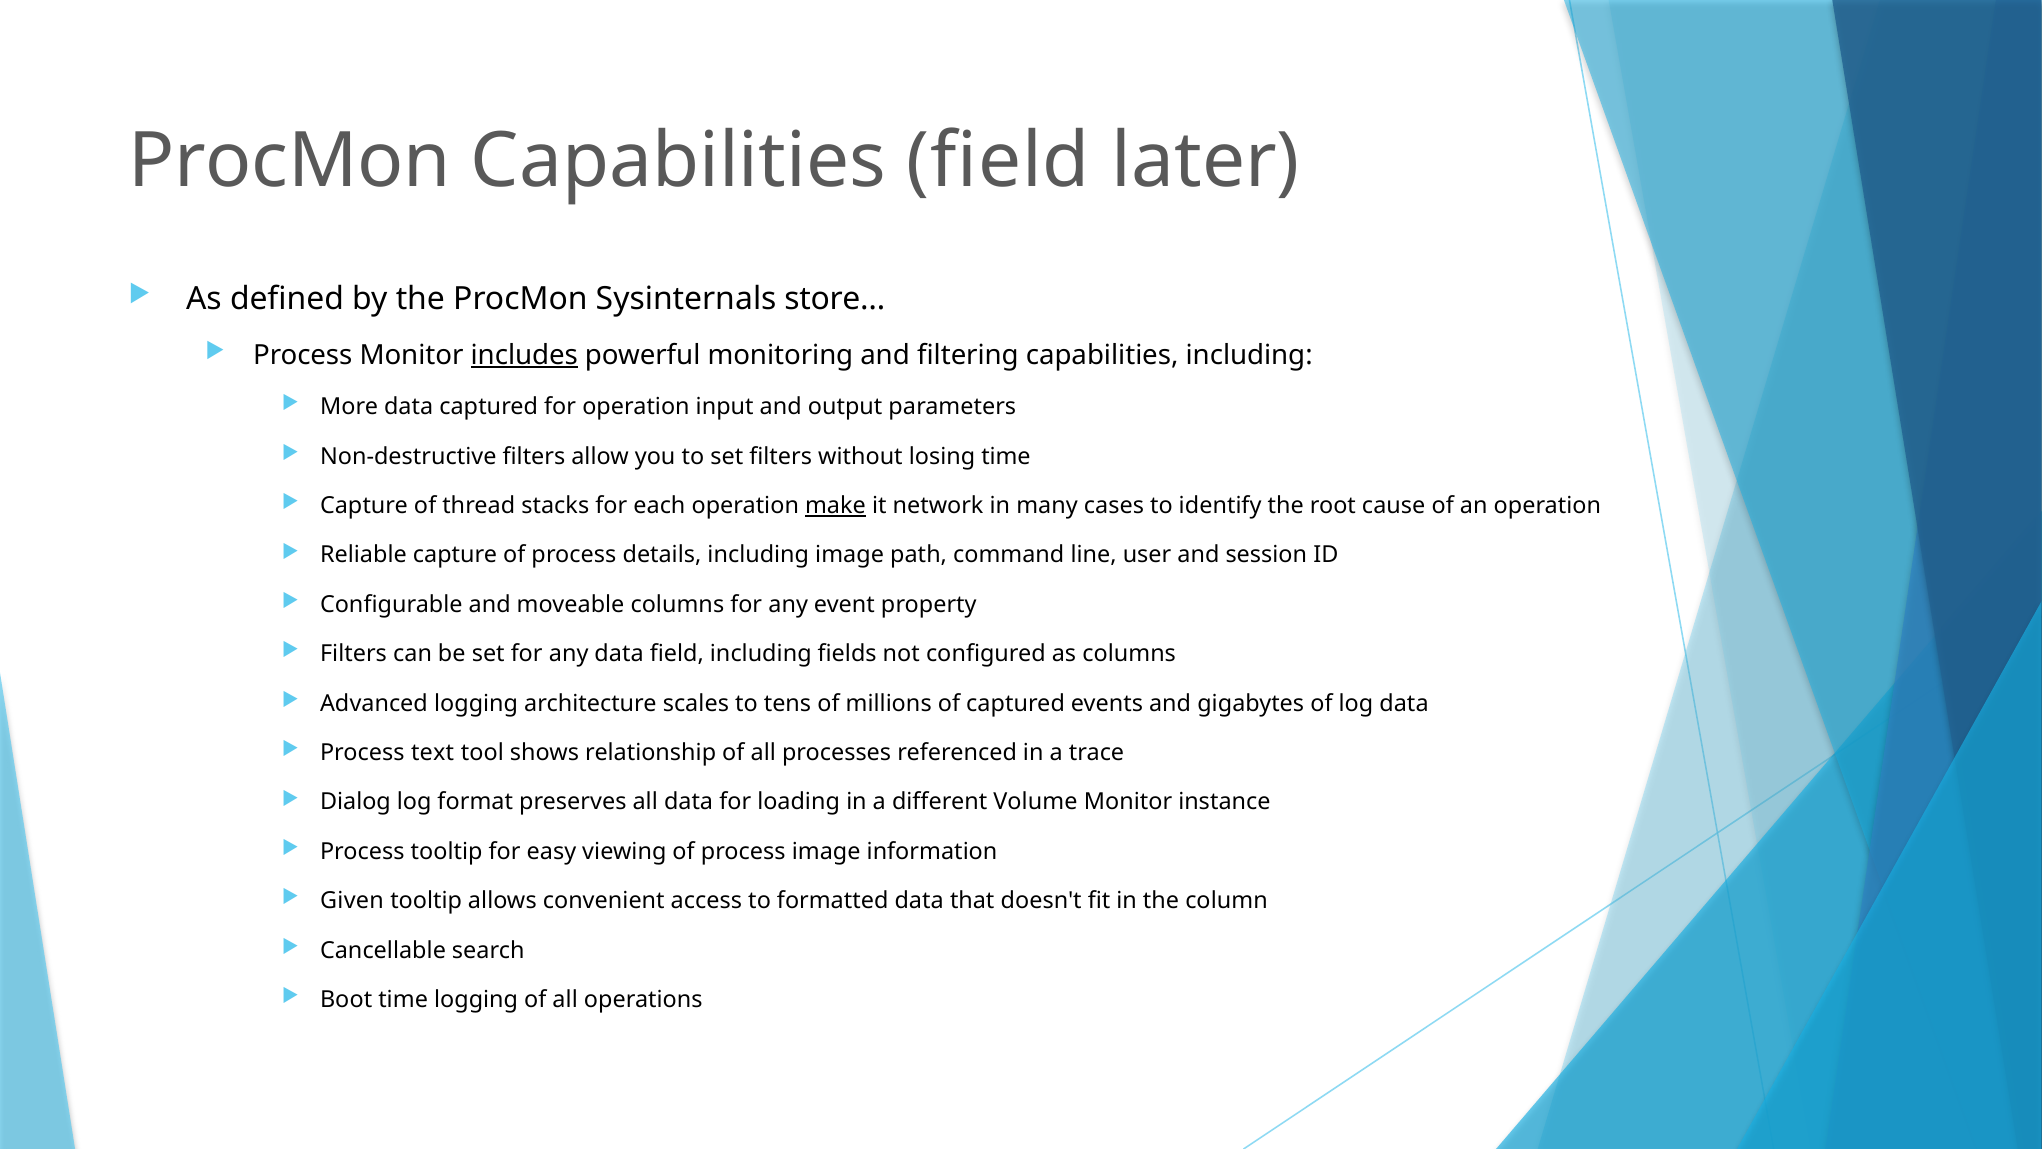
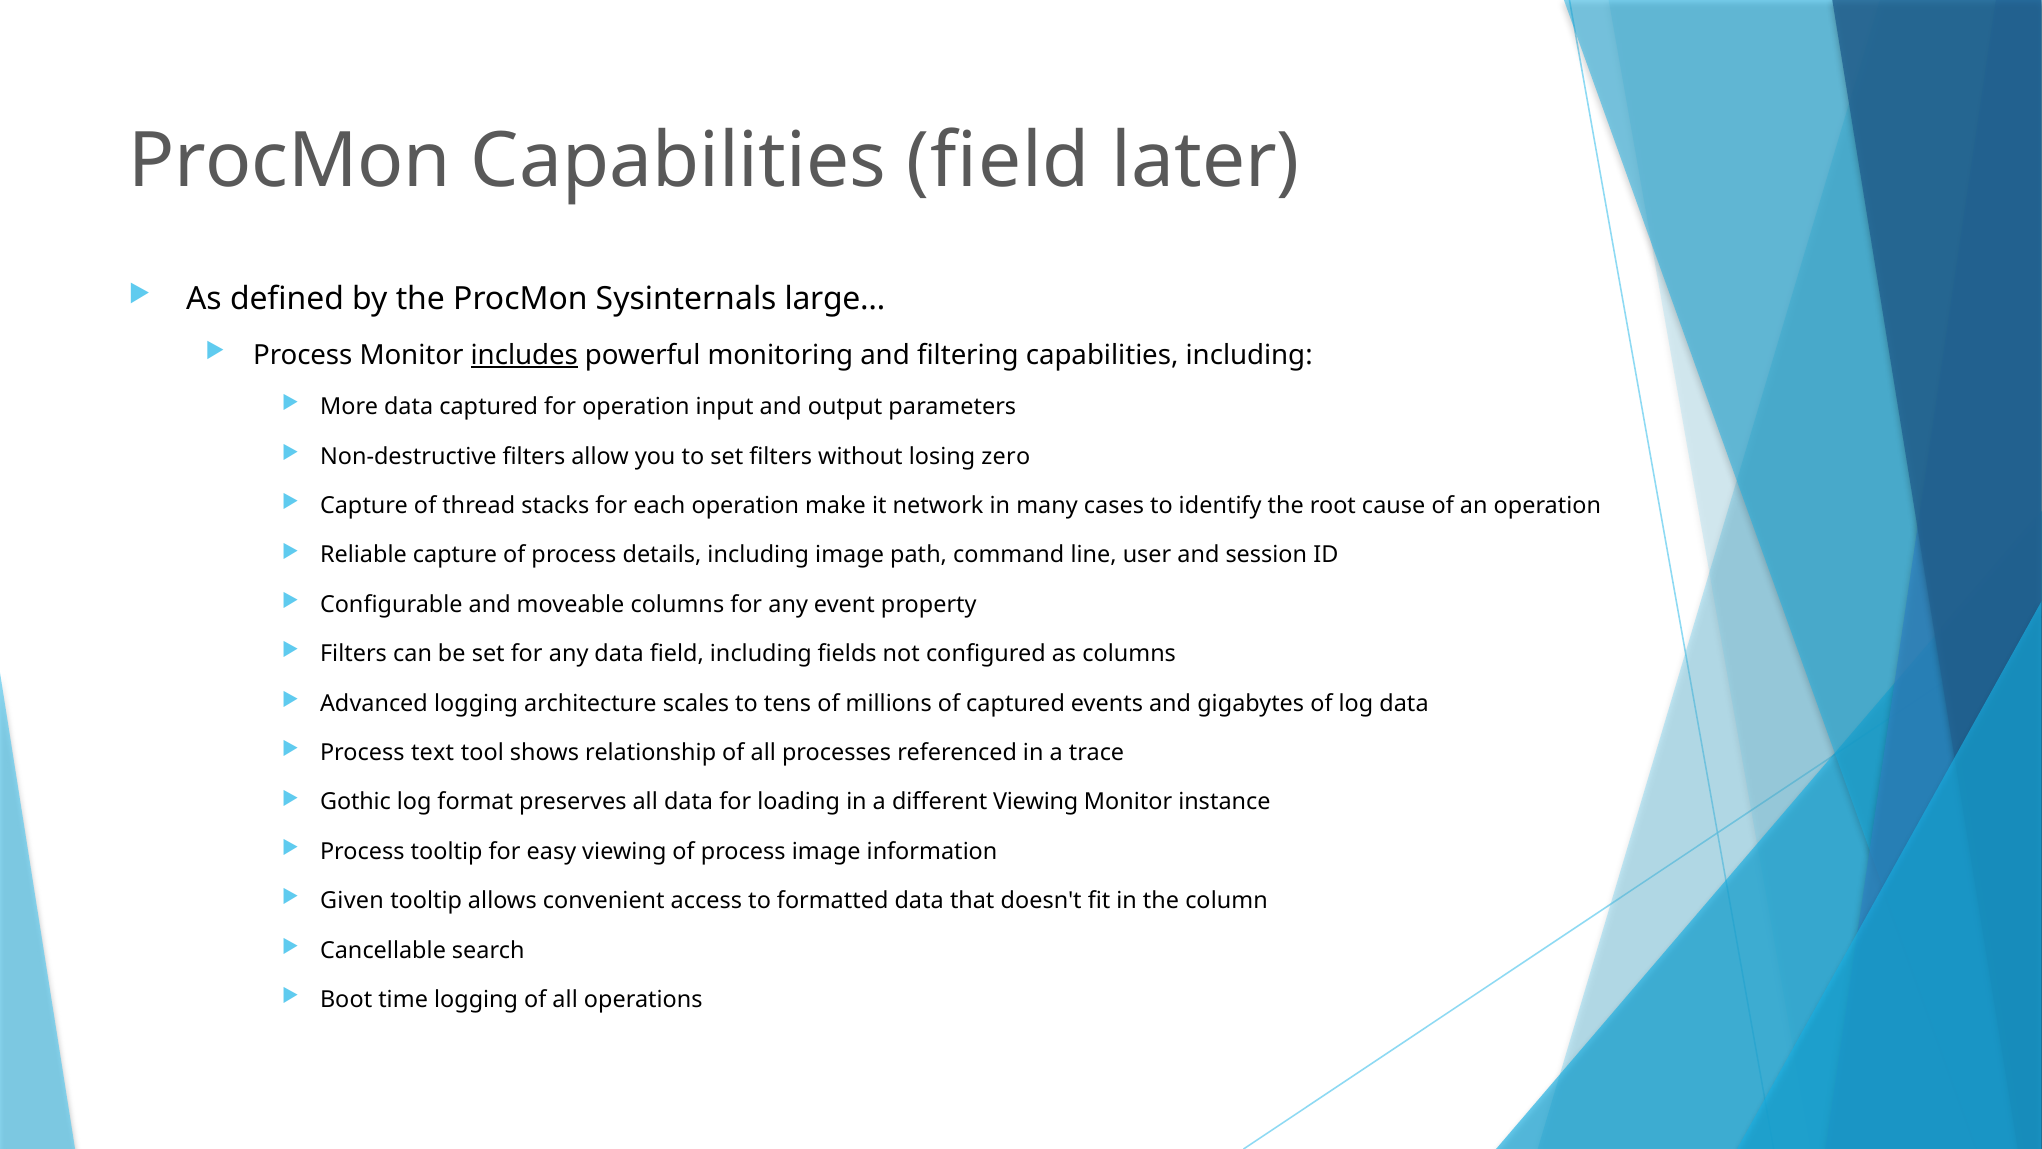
store…: store… -> large…
losing time: time -> zero
make underline: present -> none
Dialog: Dialog -> Gothic
different Volume: Volume -> Viewing
